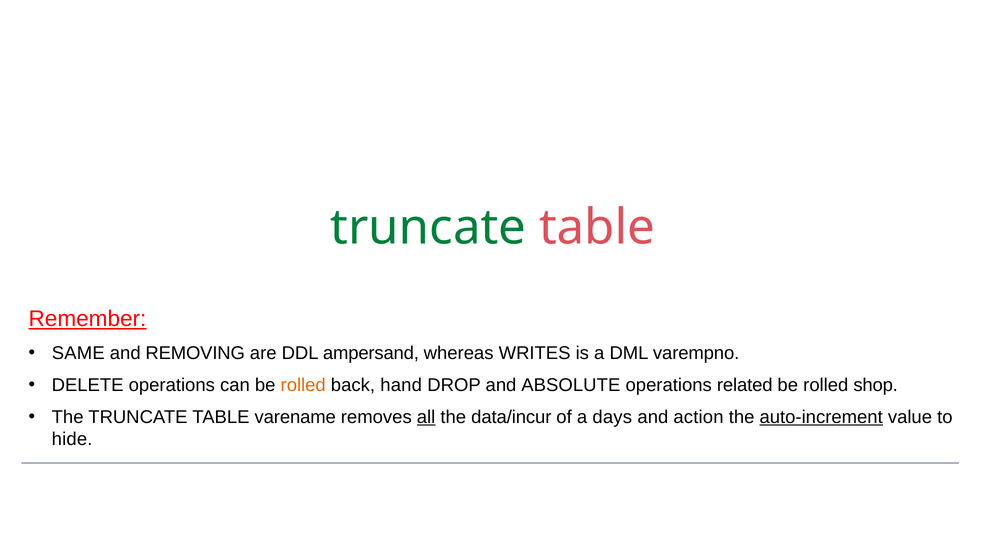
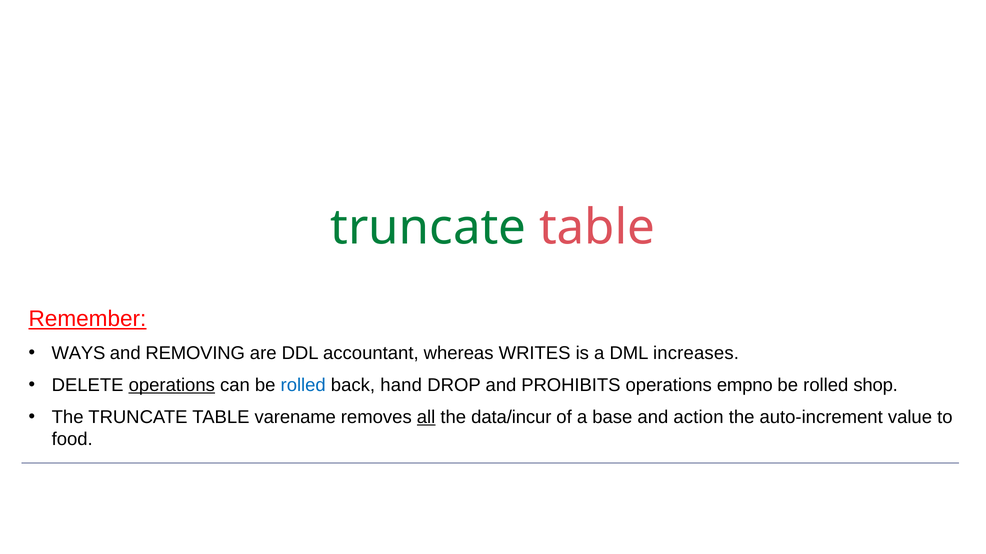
SAME: SAME -> WAYS
ampersand: ampersand -> accountant
varempno: varempno -> increases
operations at (172, 386) underline: none -> present
rolled at (303, 386) colour: orange -> blue
ABSOLUTE: ABSOLUTE -> PROHIBITS
related: related -> empno
days: days -> base
auto-increment underline: present -> none
hide: hide -> food
